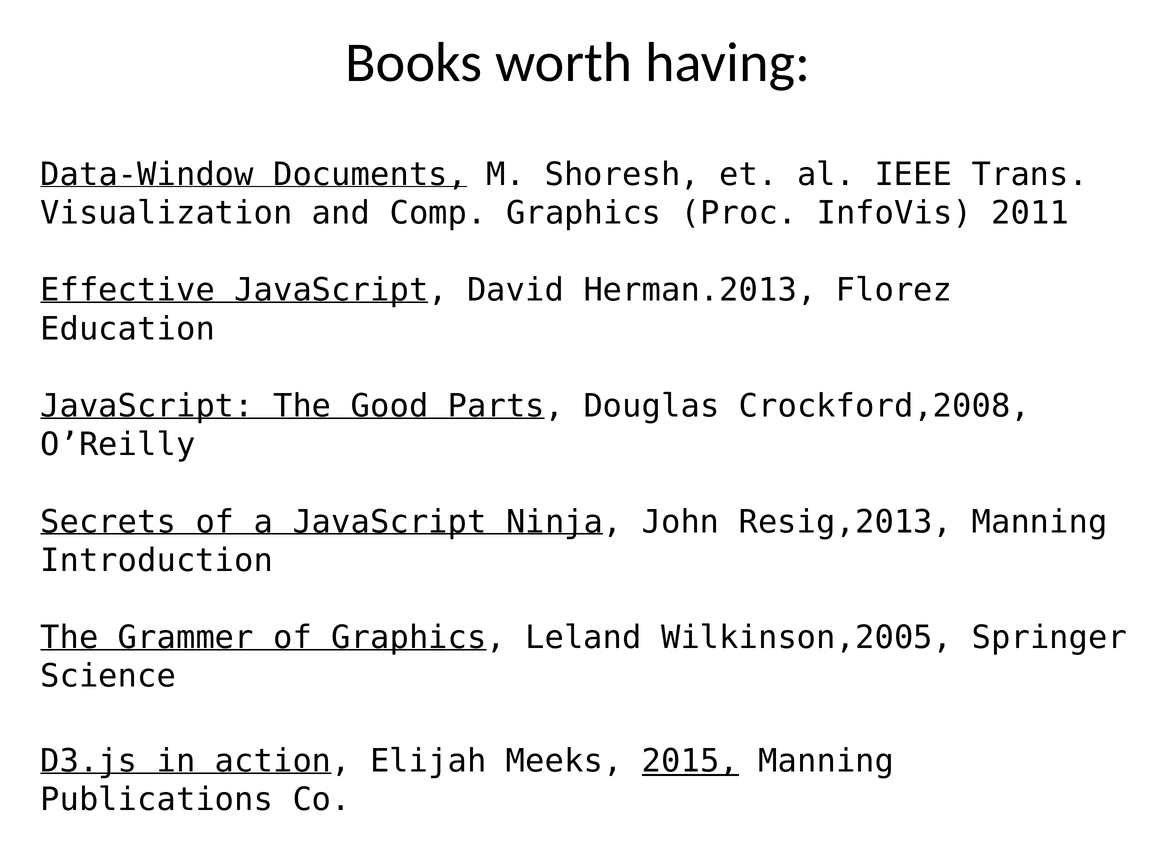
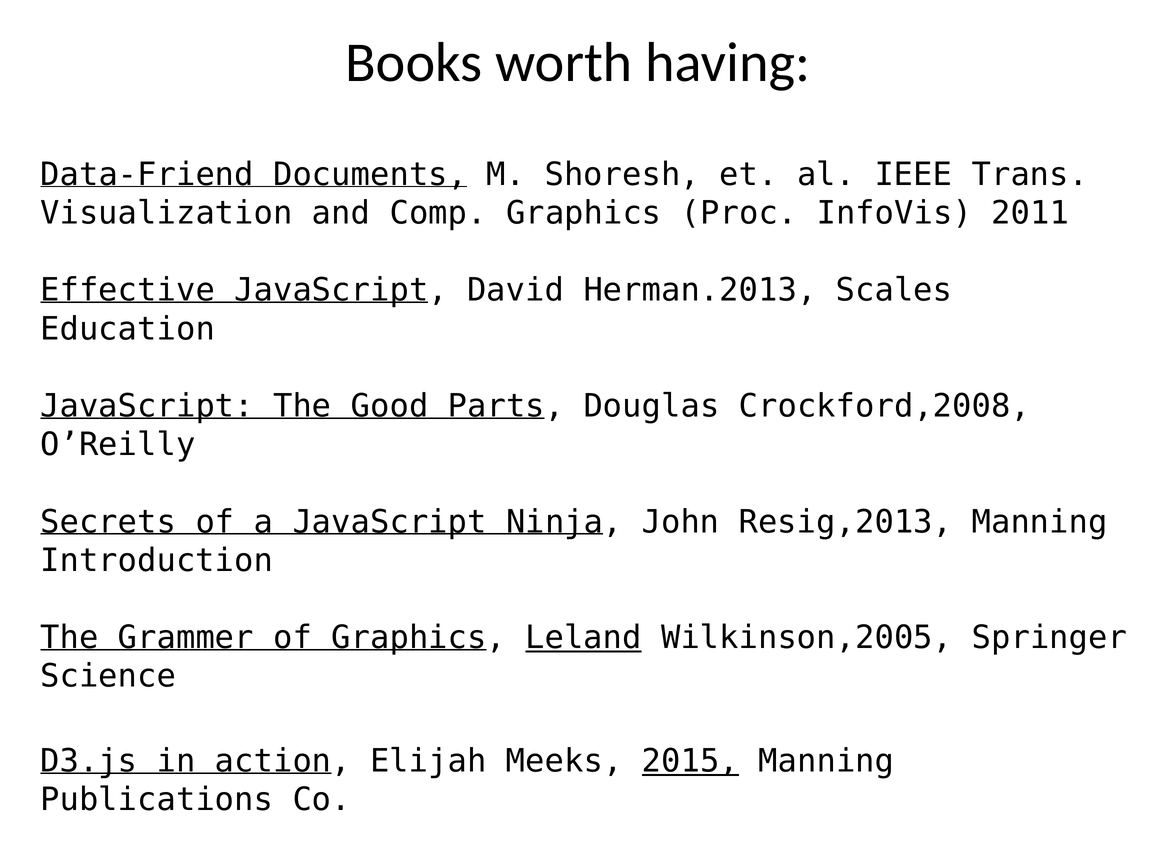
Data-Window: Data-Window -> Data-Friend
Florez: Florez -> Scales
Leland underline: none -> present
